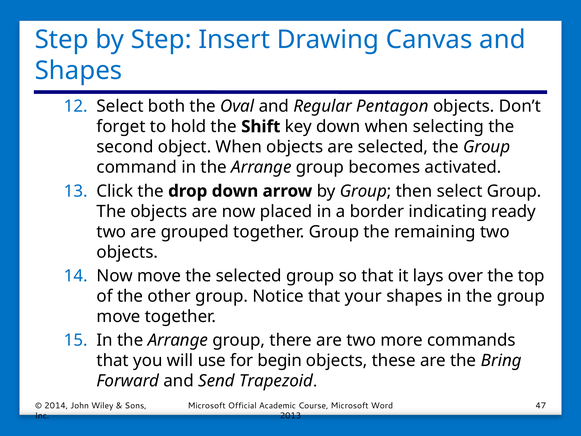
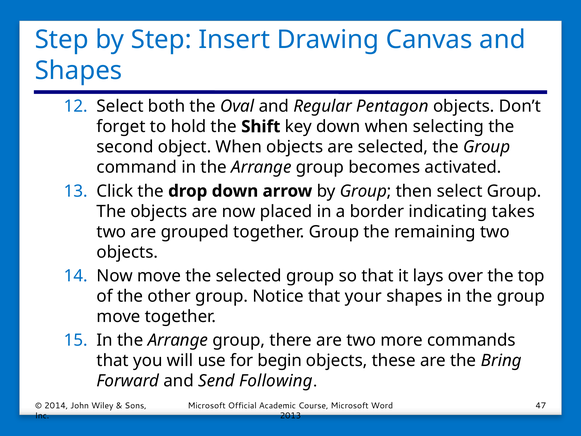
ready: ready -> takes
Trapezoid: Trapezoid -> Following
